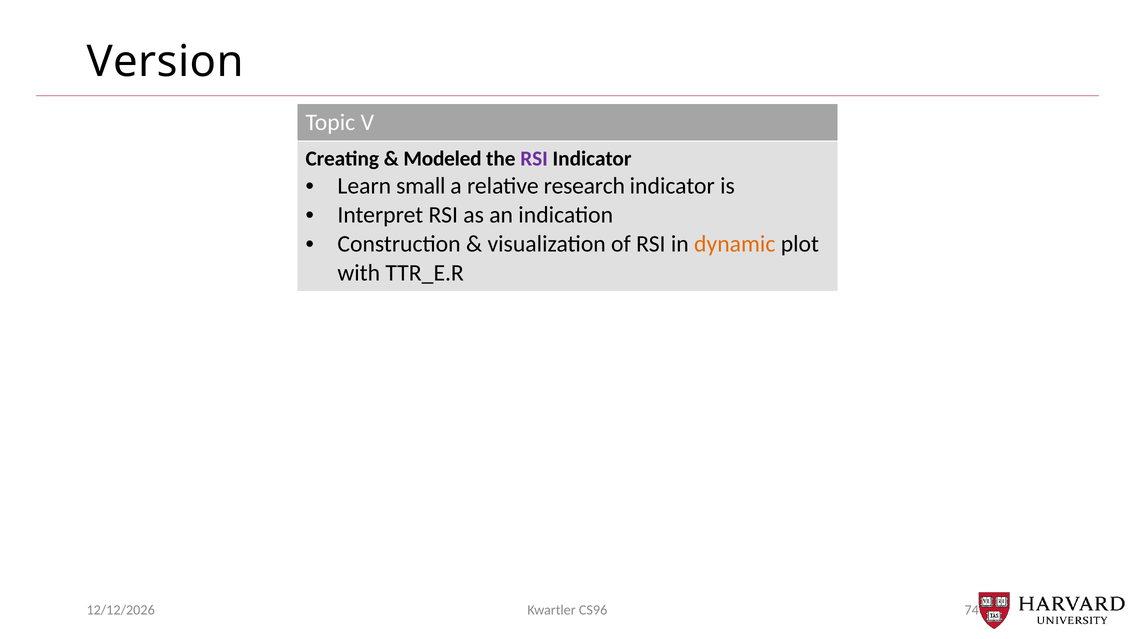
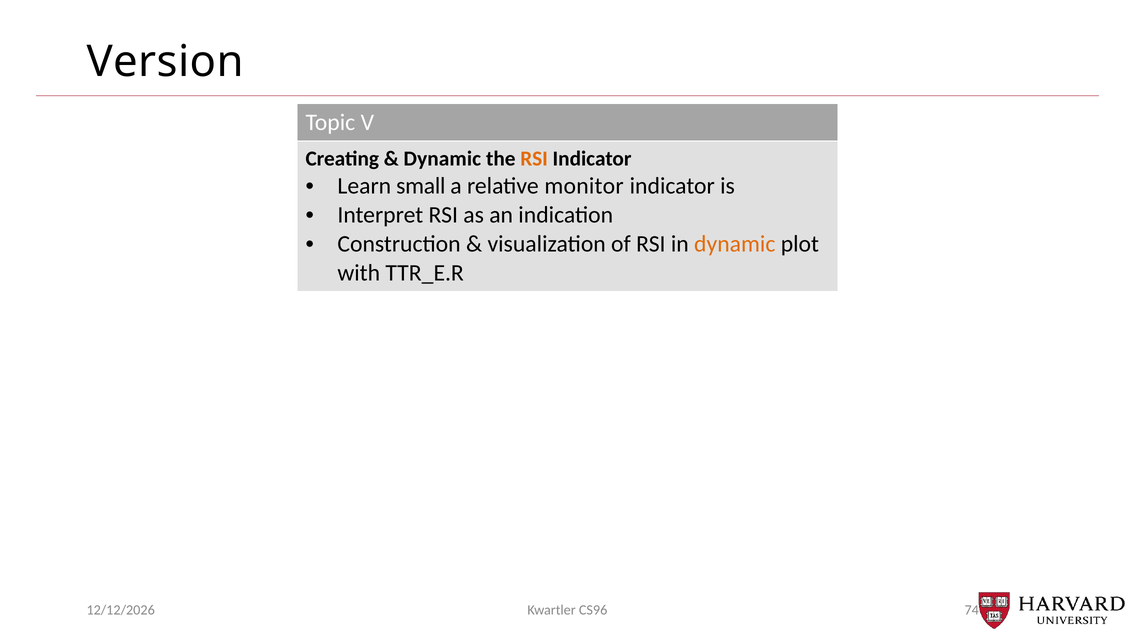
Modeled at (443, 158): Modeled -> Dynamic
RSI at (534, 158) colour: purple -> orange
research: research -> monitor
